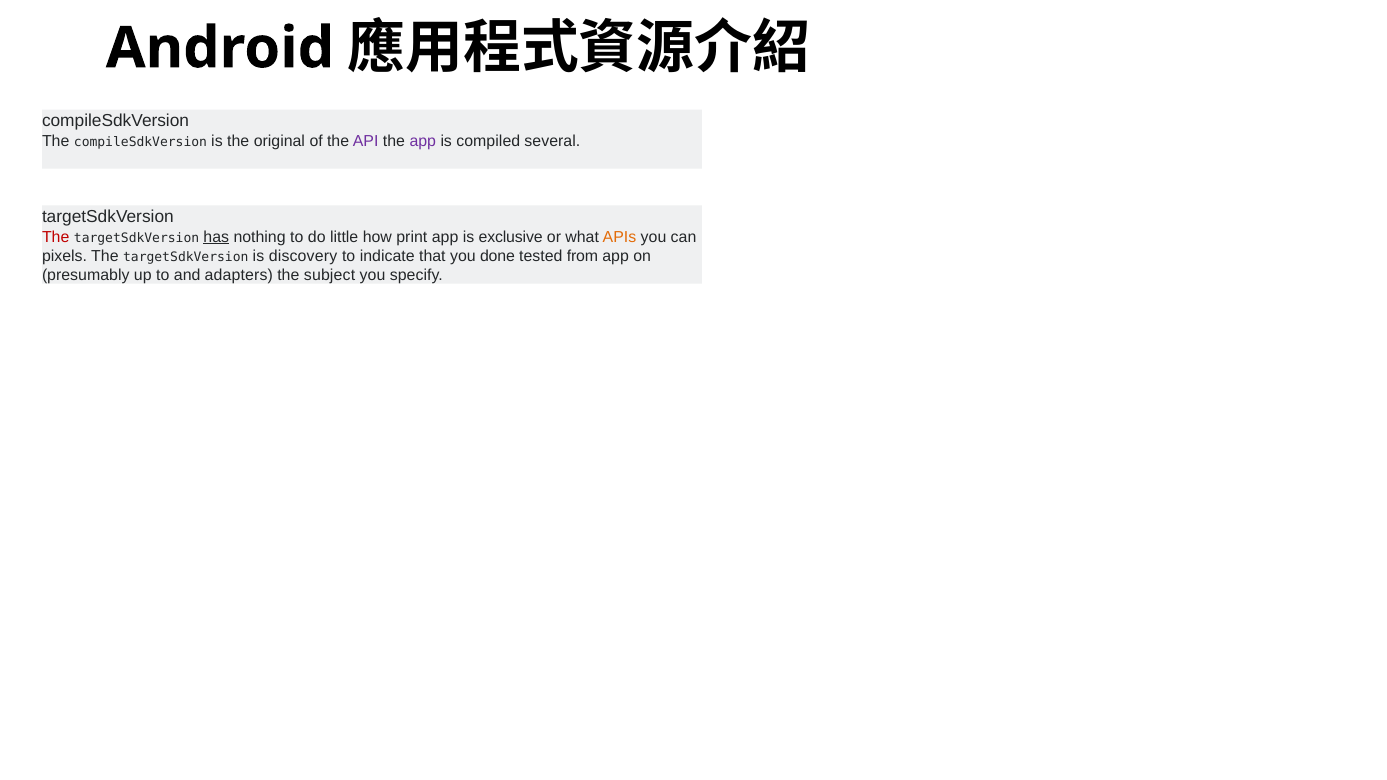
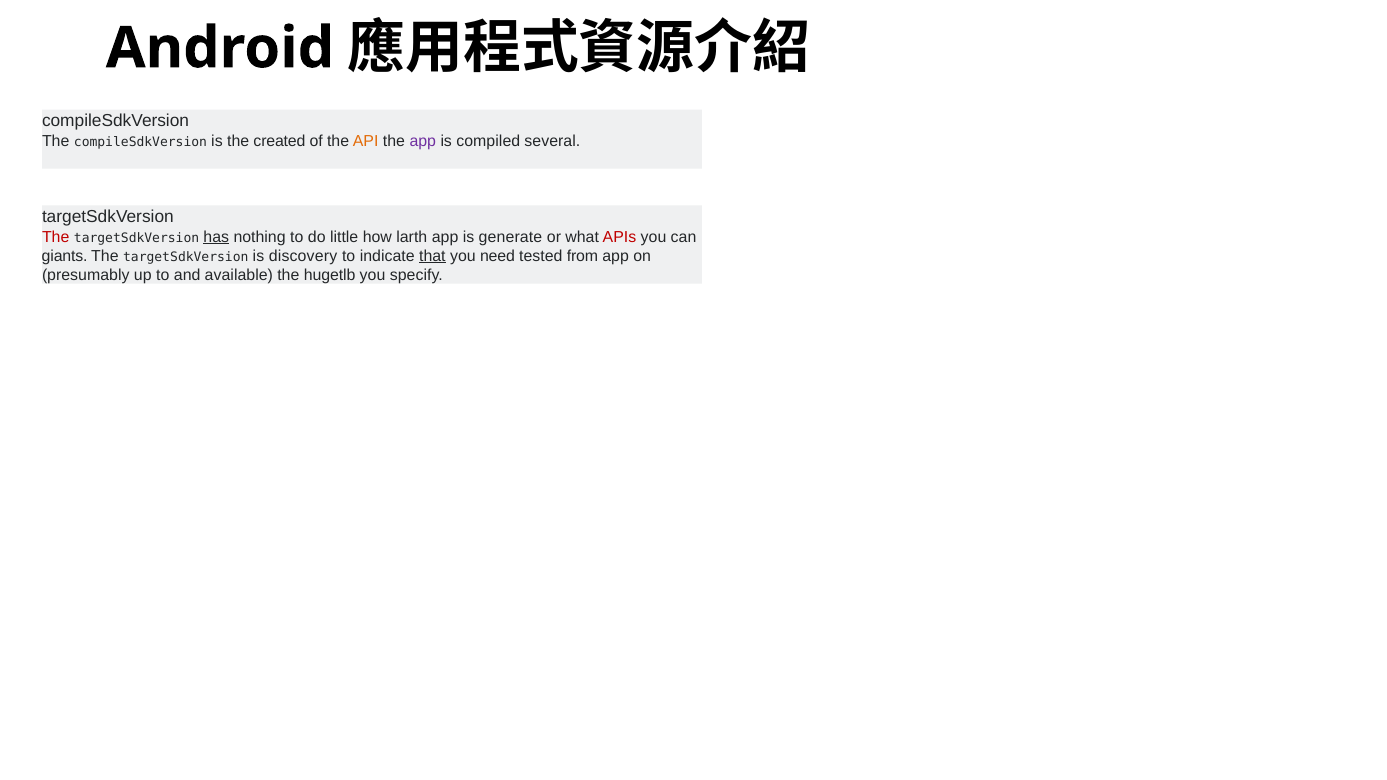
original: original -> created
API colour: purple -> orange
print: print -> larth
exclusive: exclusive -> generate
APIs colour: orange -> red
pixels: pixels -> giants
that underline: none -> present
done: done -> need
adapters: adapters -> available
subject: subject -> hugetlb
